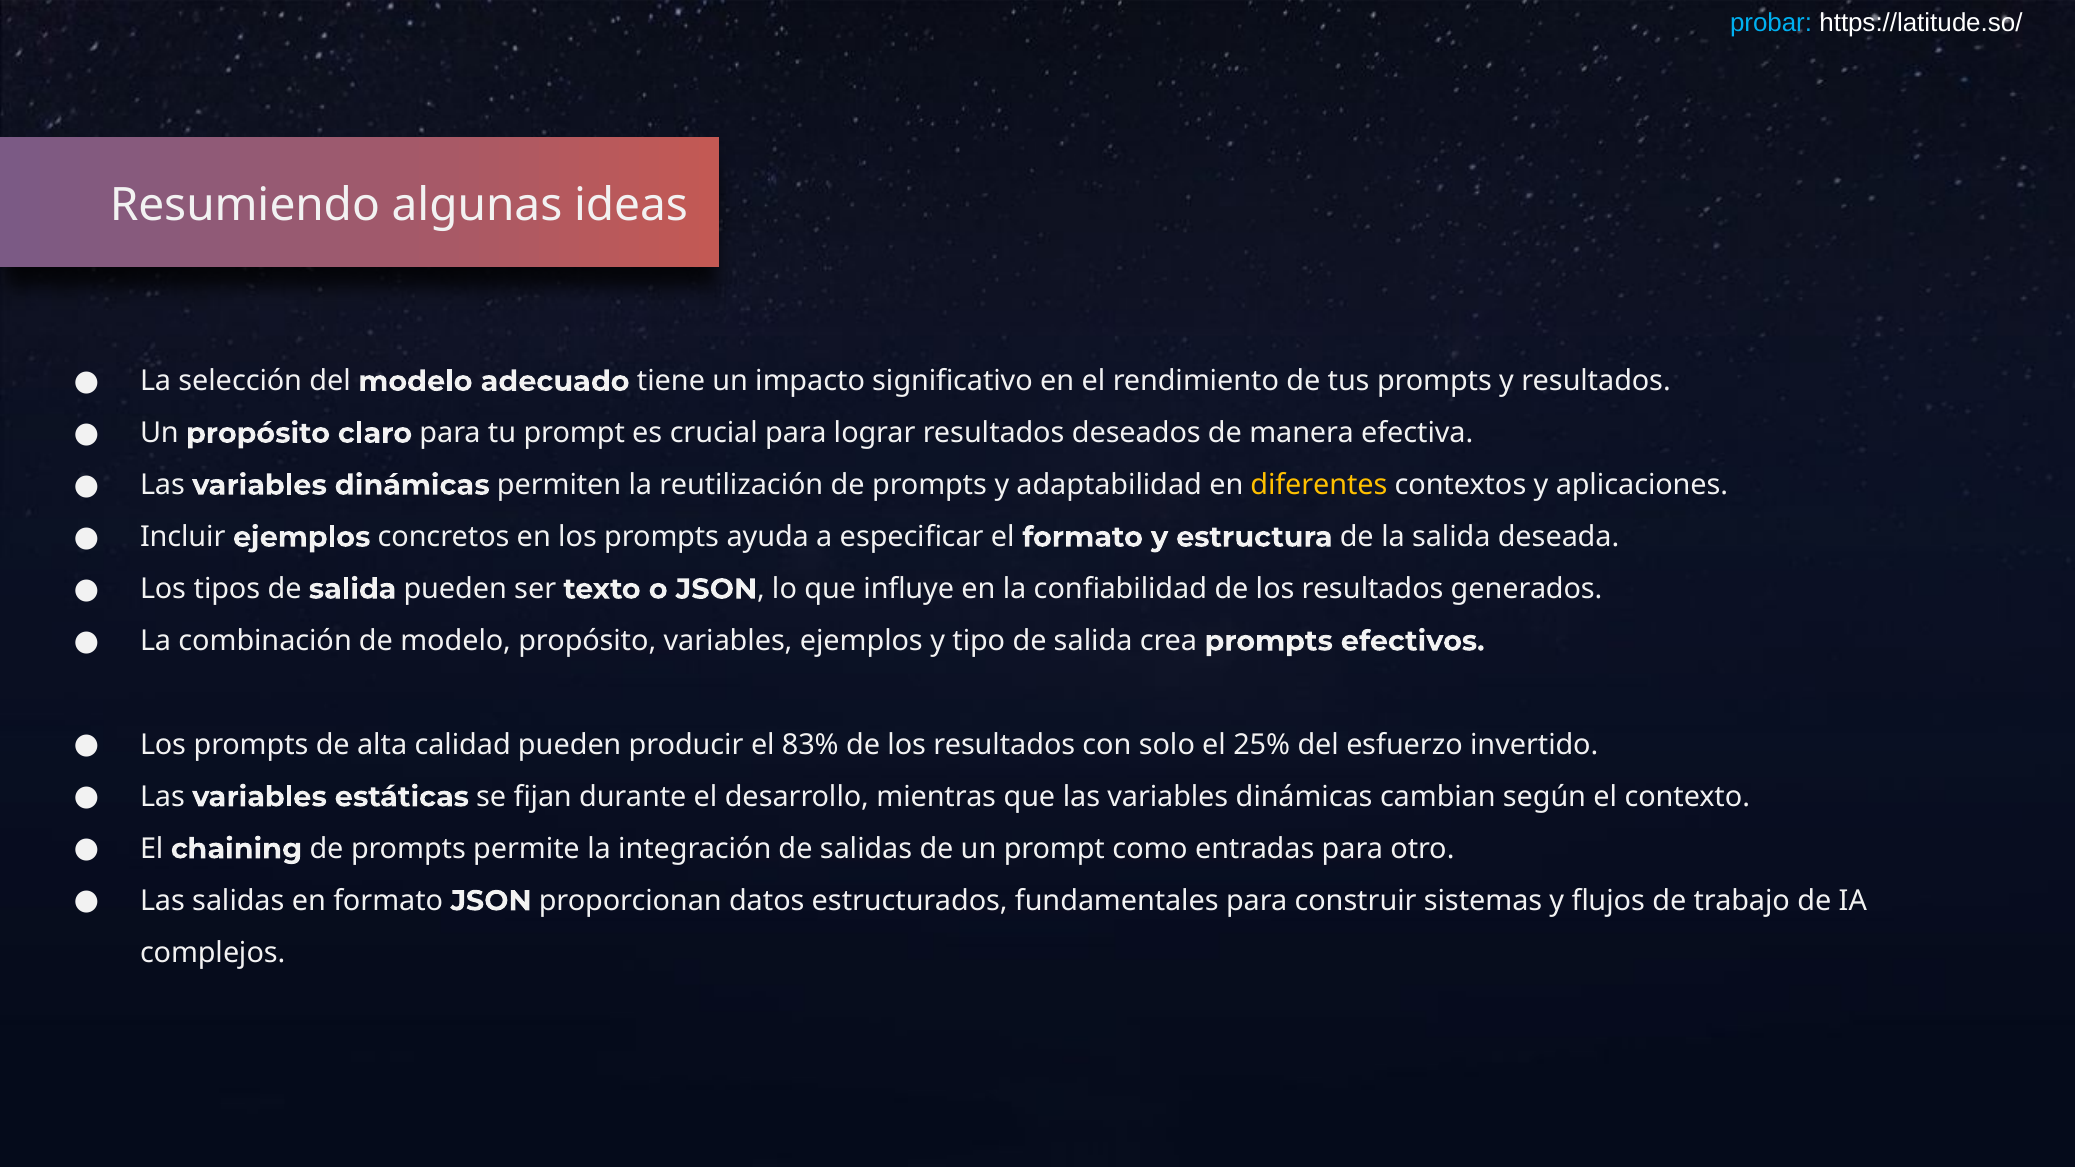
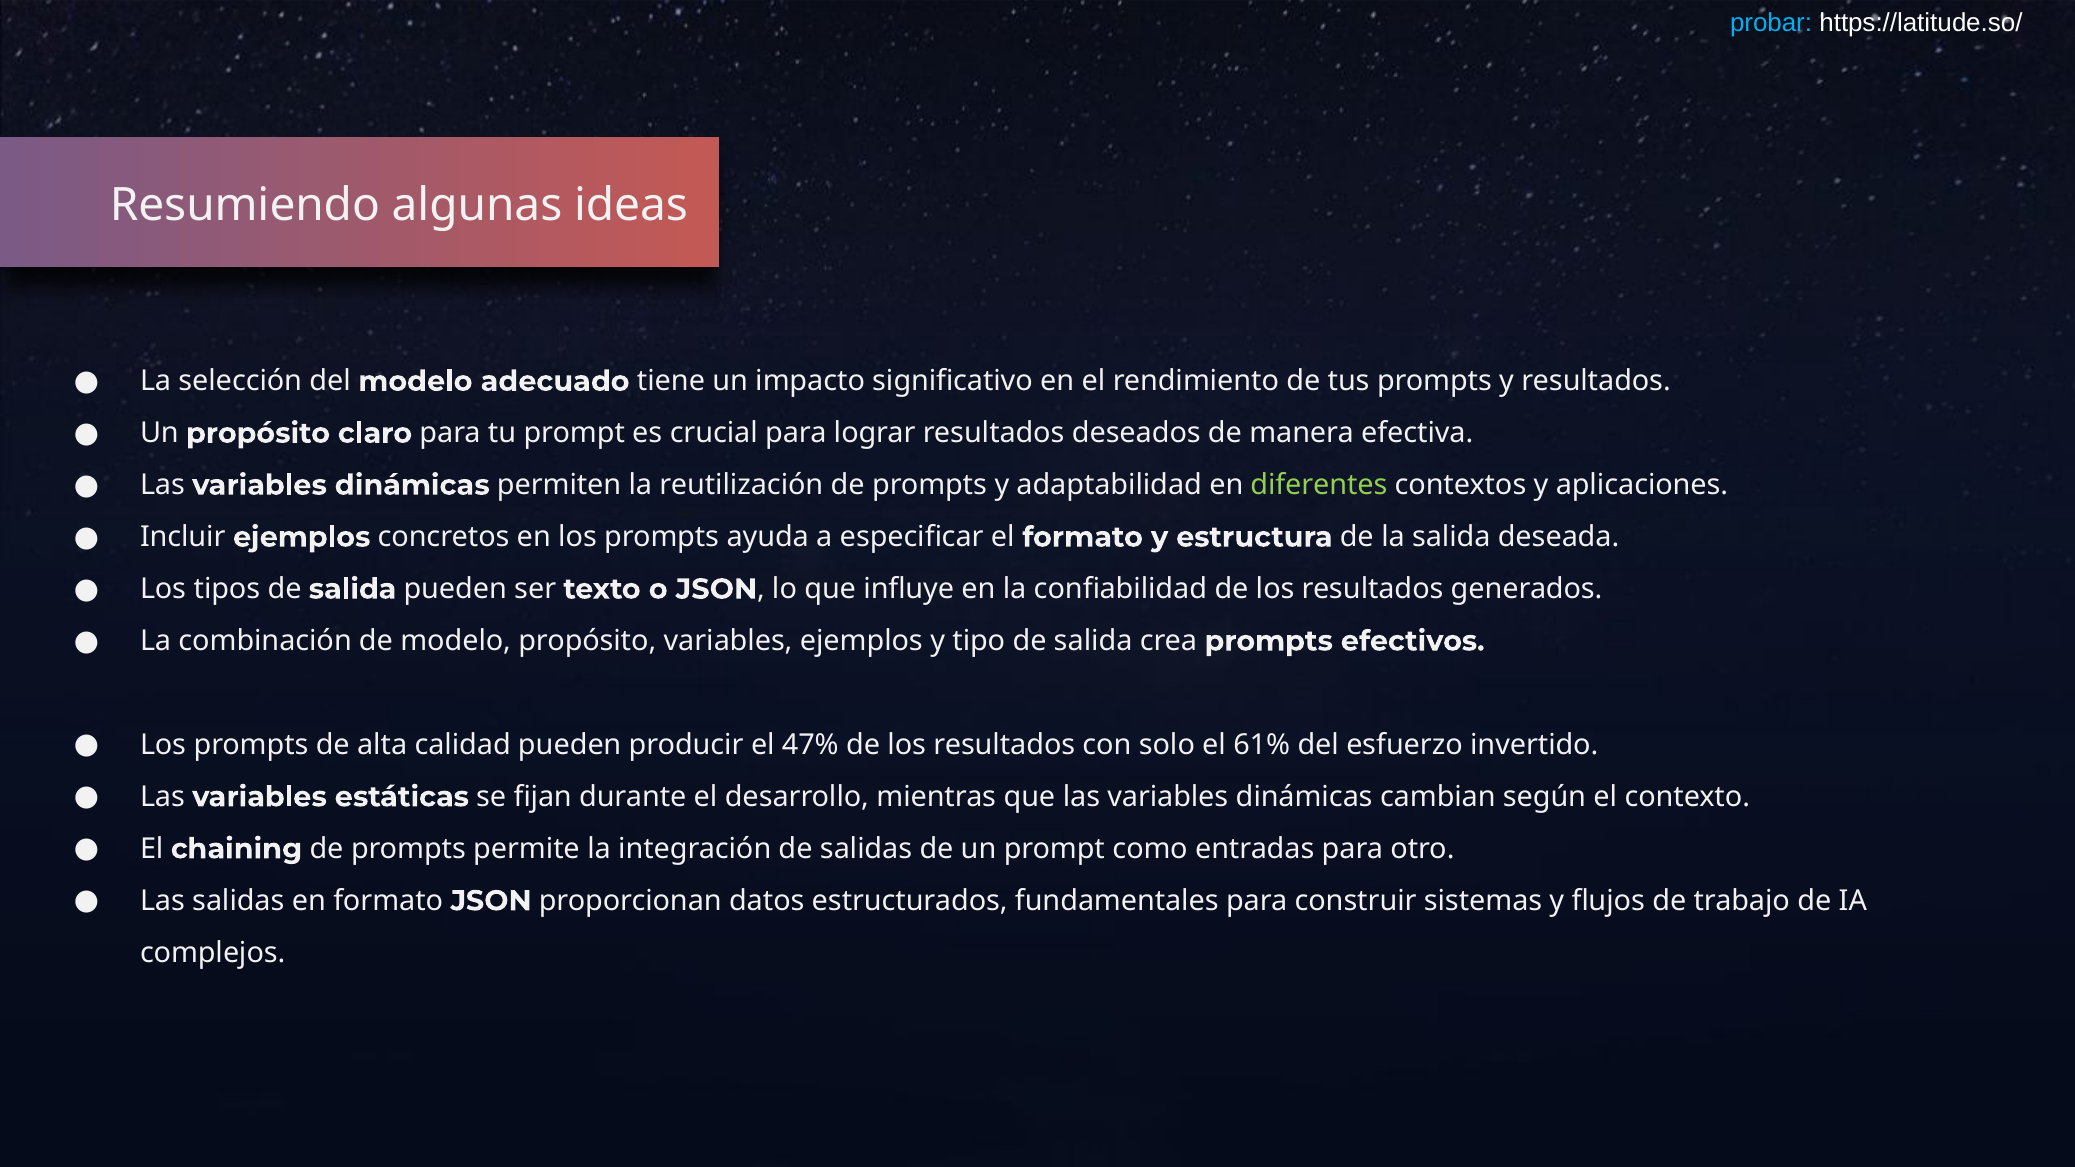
diferentes colour: yellow -> light green
83%: 83% -> 47%
25%: 25% -> 61%
